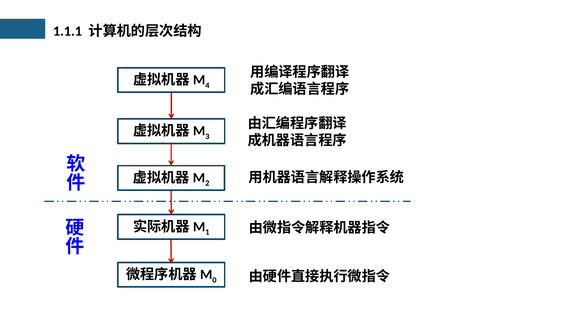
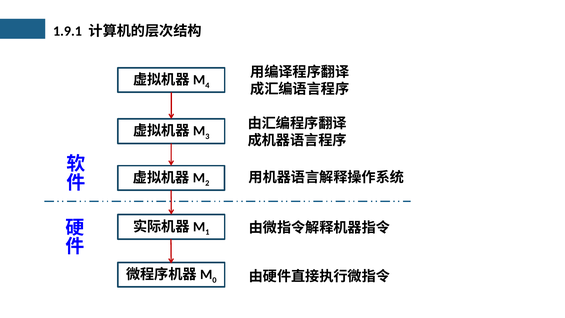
1.1.1: 1.1.1 -> 1.9.1
